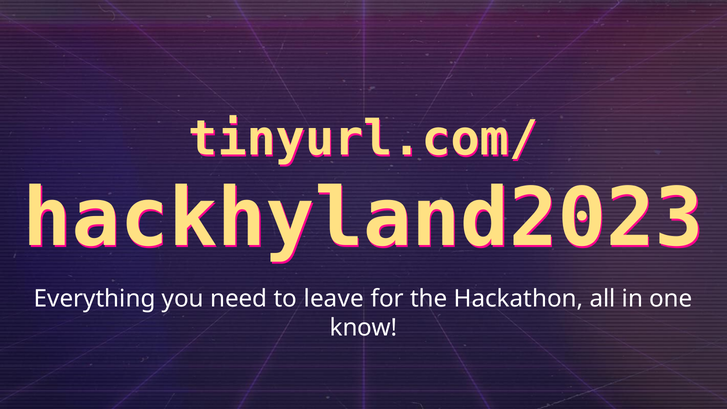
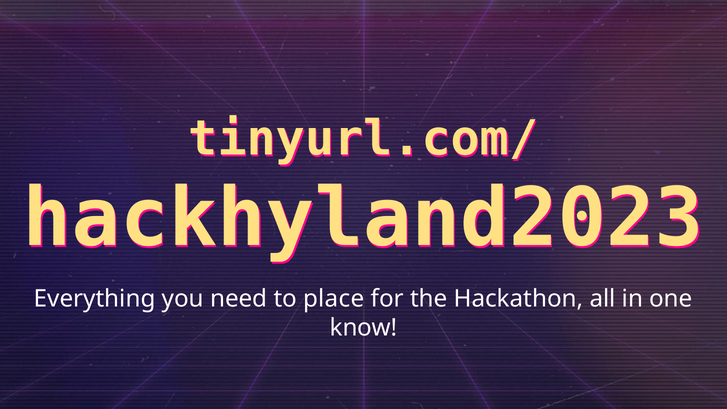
leave: leave -> place
